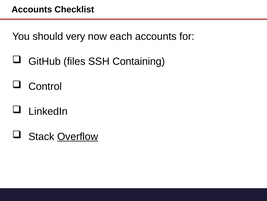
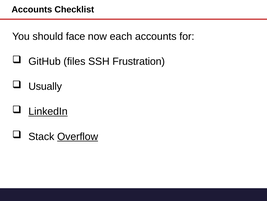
very: very -> face
Containing: Containing -> Frustration
Control: Control -> Usually
LinkedIn underline: none -> present
